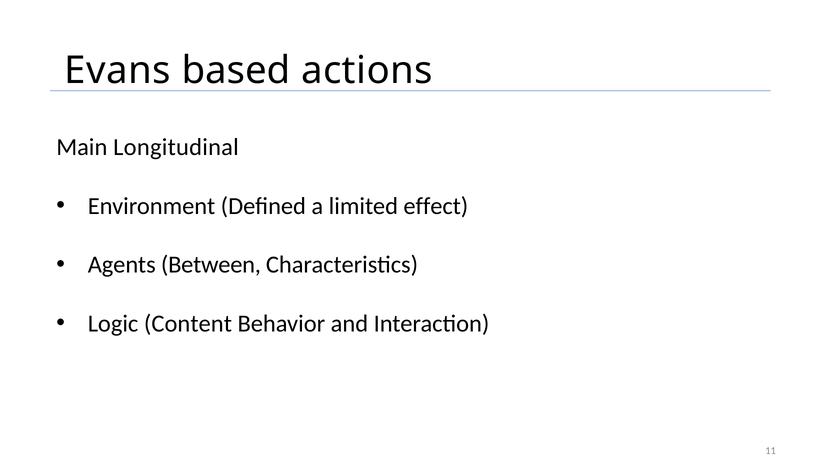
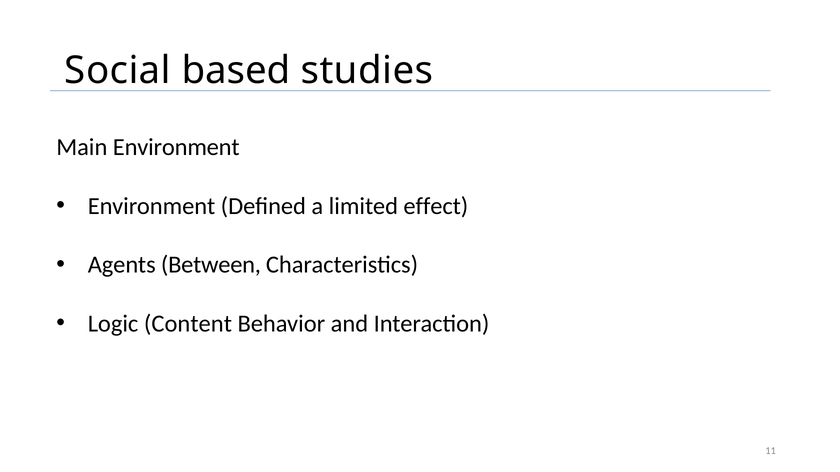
Evans: Evans -> Social
actions: actions -> studies
Main Longitudinal: Longitudinal -> Environment
